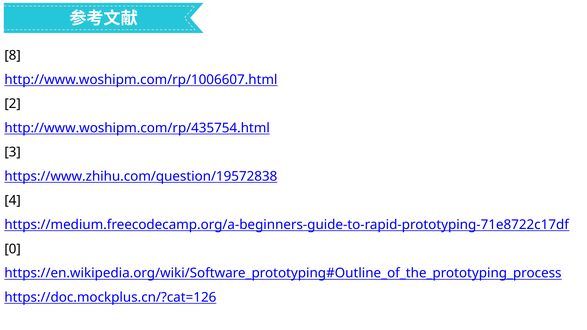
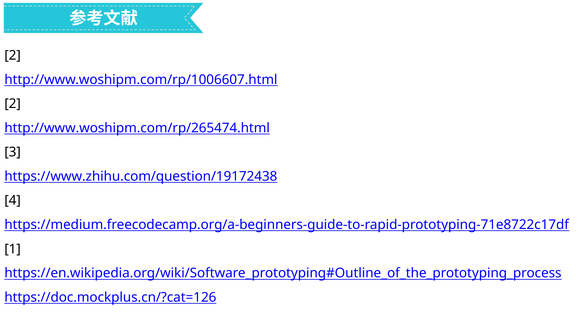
8 at (13, 55): 8 -> 2
http://www.woshipm.com/rp/435754.html: http://www.woshipm.com/rp/435754.html -> http://www.woshipm.com/rp/265474.html
https://www.zhihu.com/question/19572838: https://www.zhihu.com/question/19572838 -> https://www.zhihu.com/question/19172438
0: 0 -> 1
